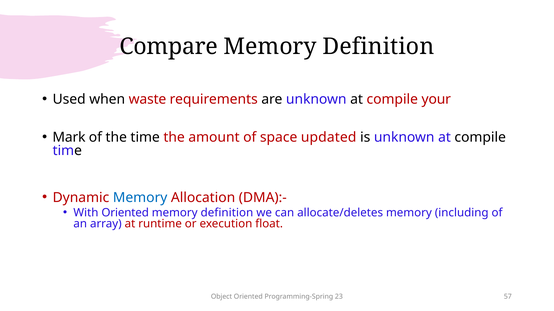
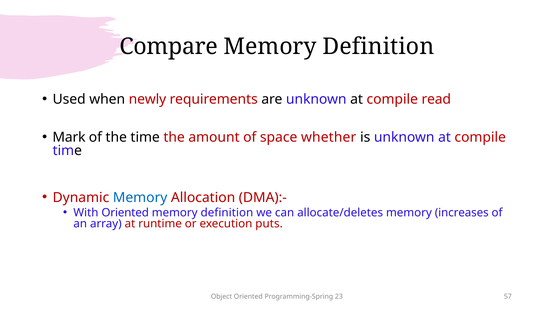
waste: waste -> newly
your: your -> read
updated: updated -> whether
compile at (480, 138) colour: black -> red
including: including -> increases
float: float -> puts
